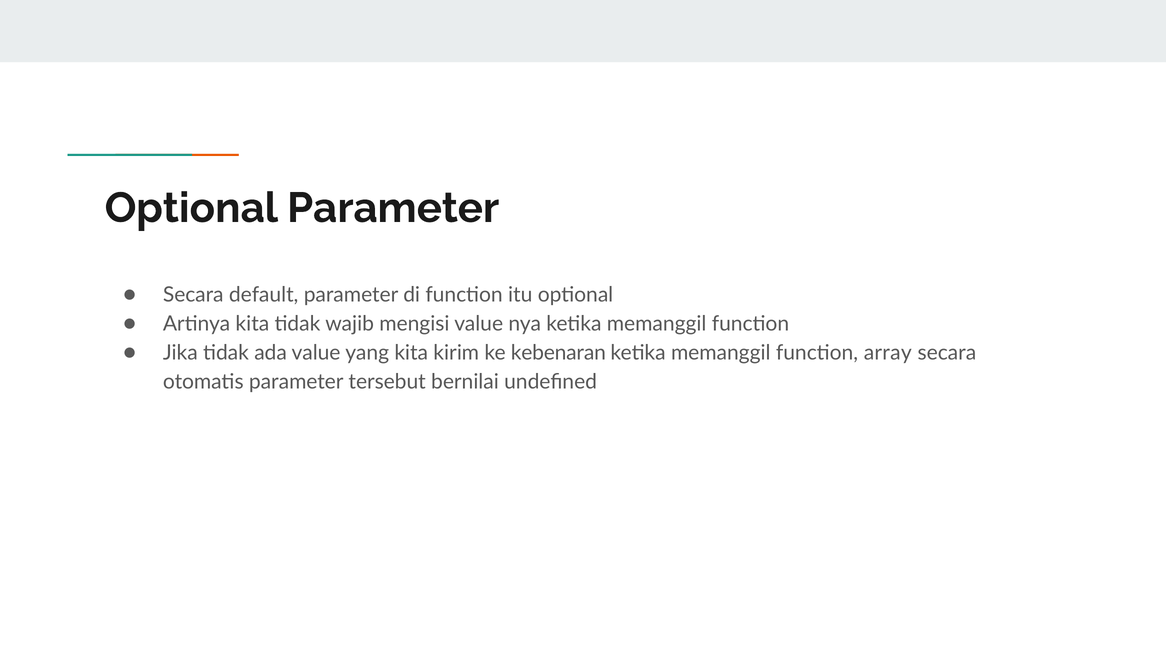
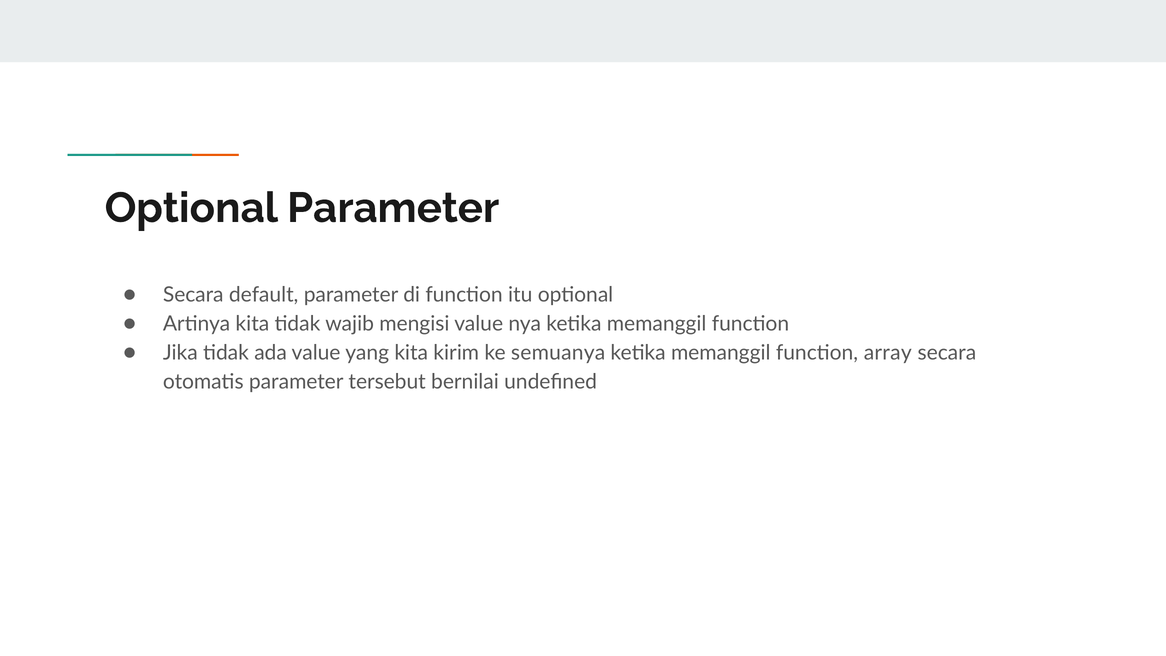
kebenaran: kebenaran -> semuanya
